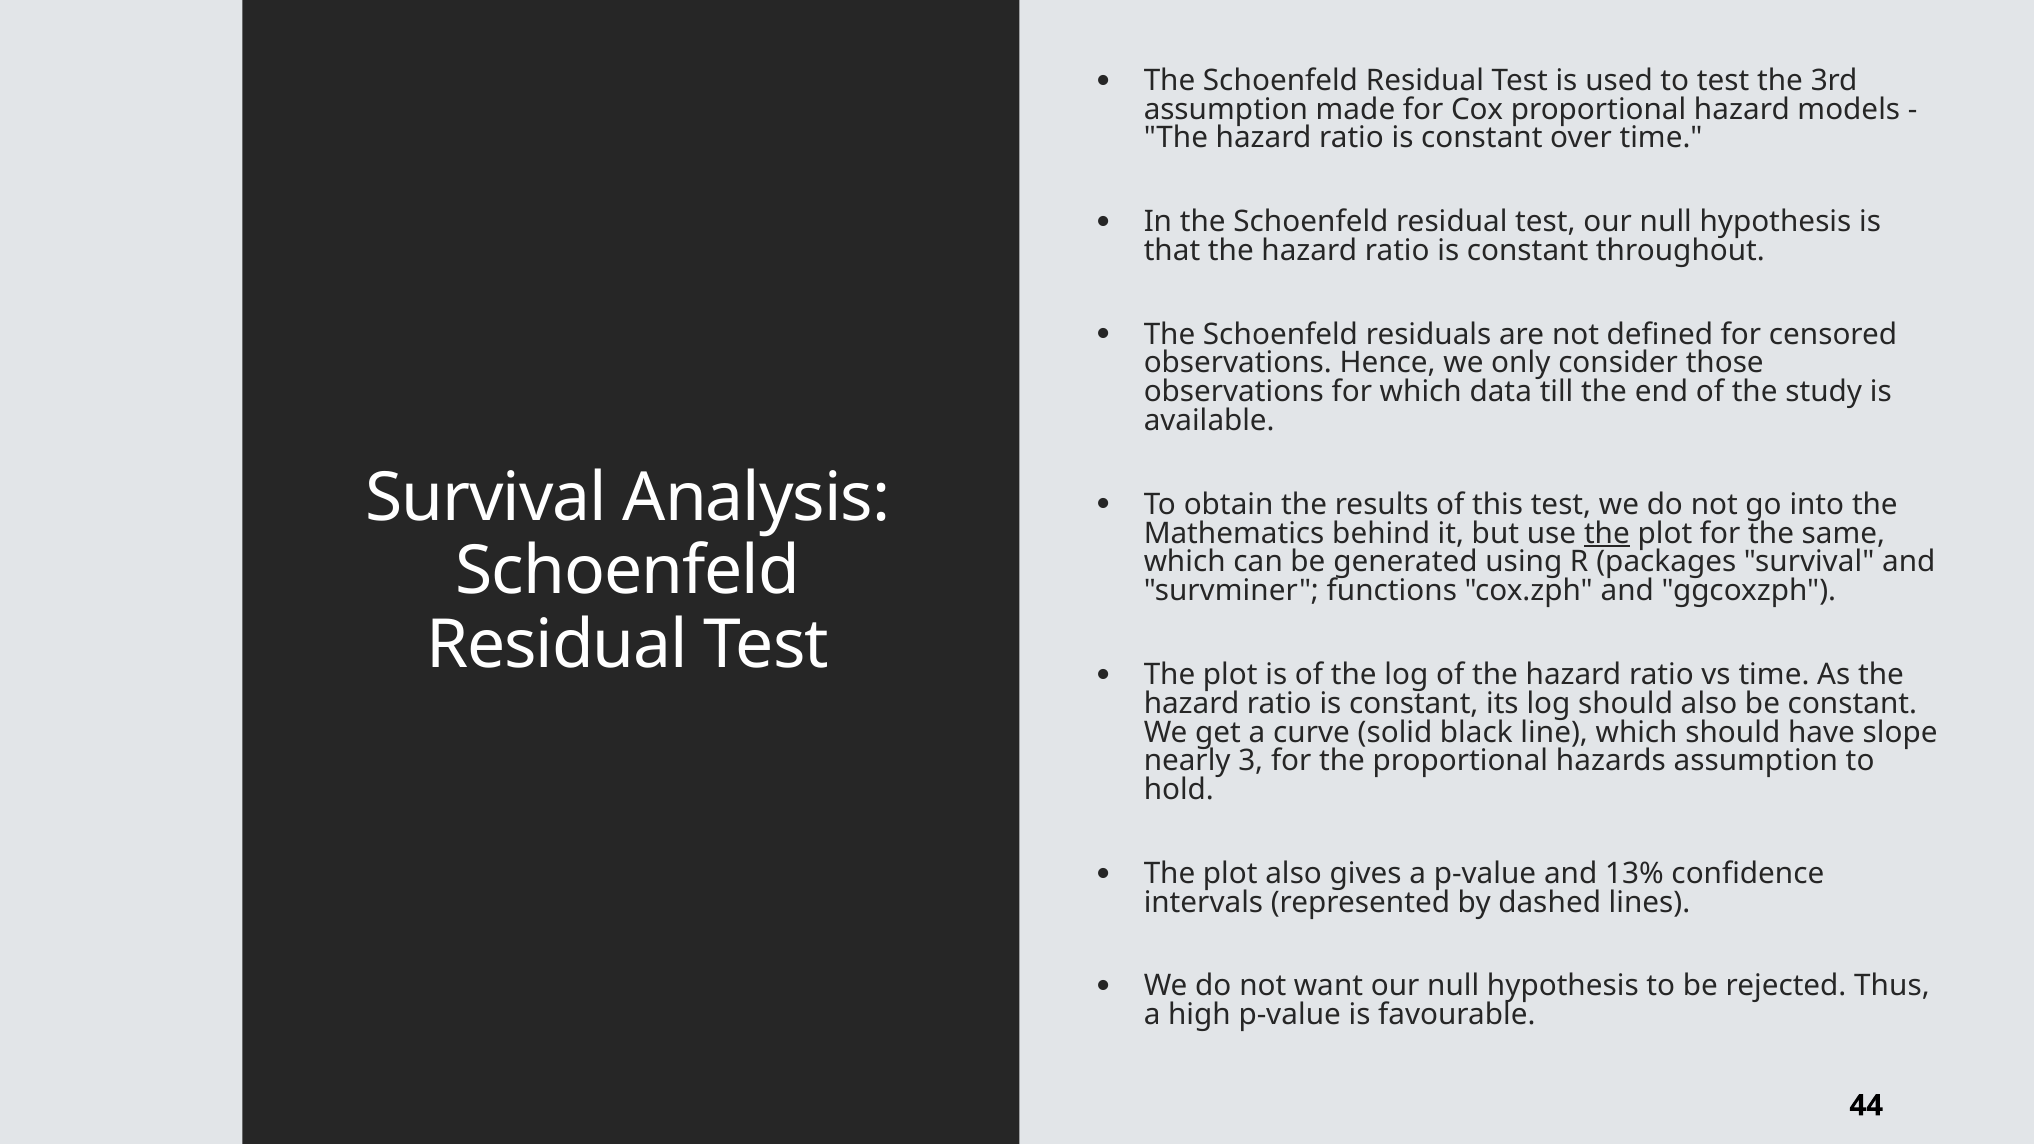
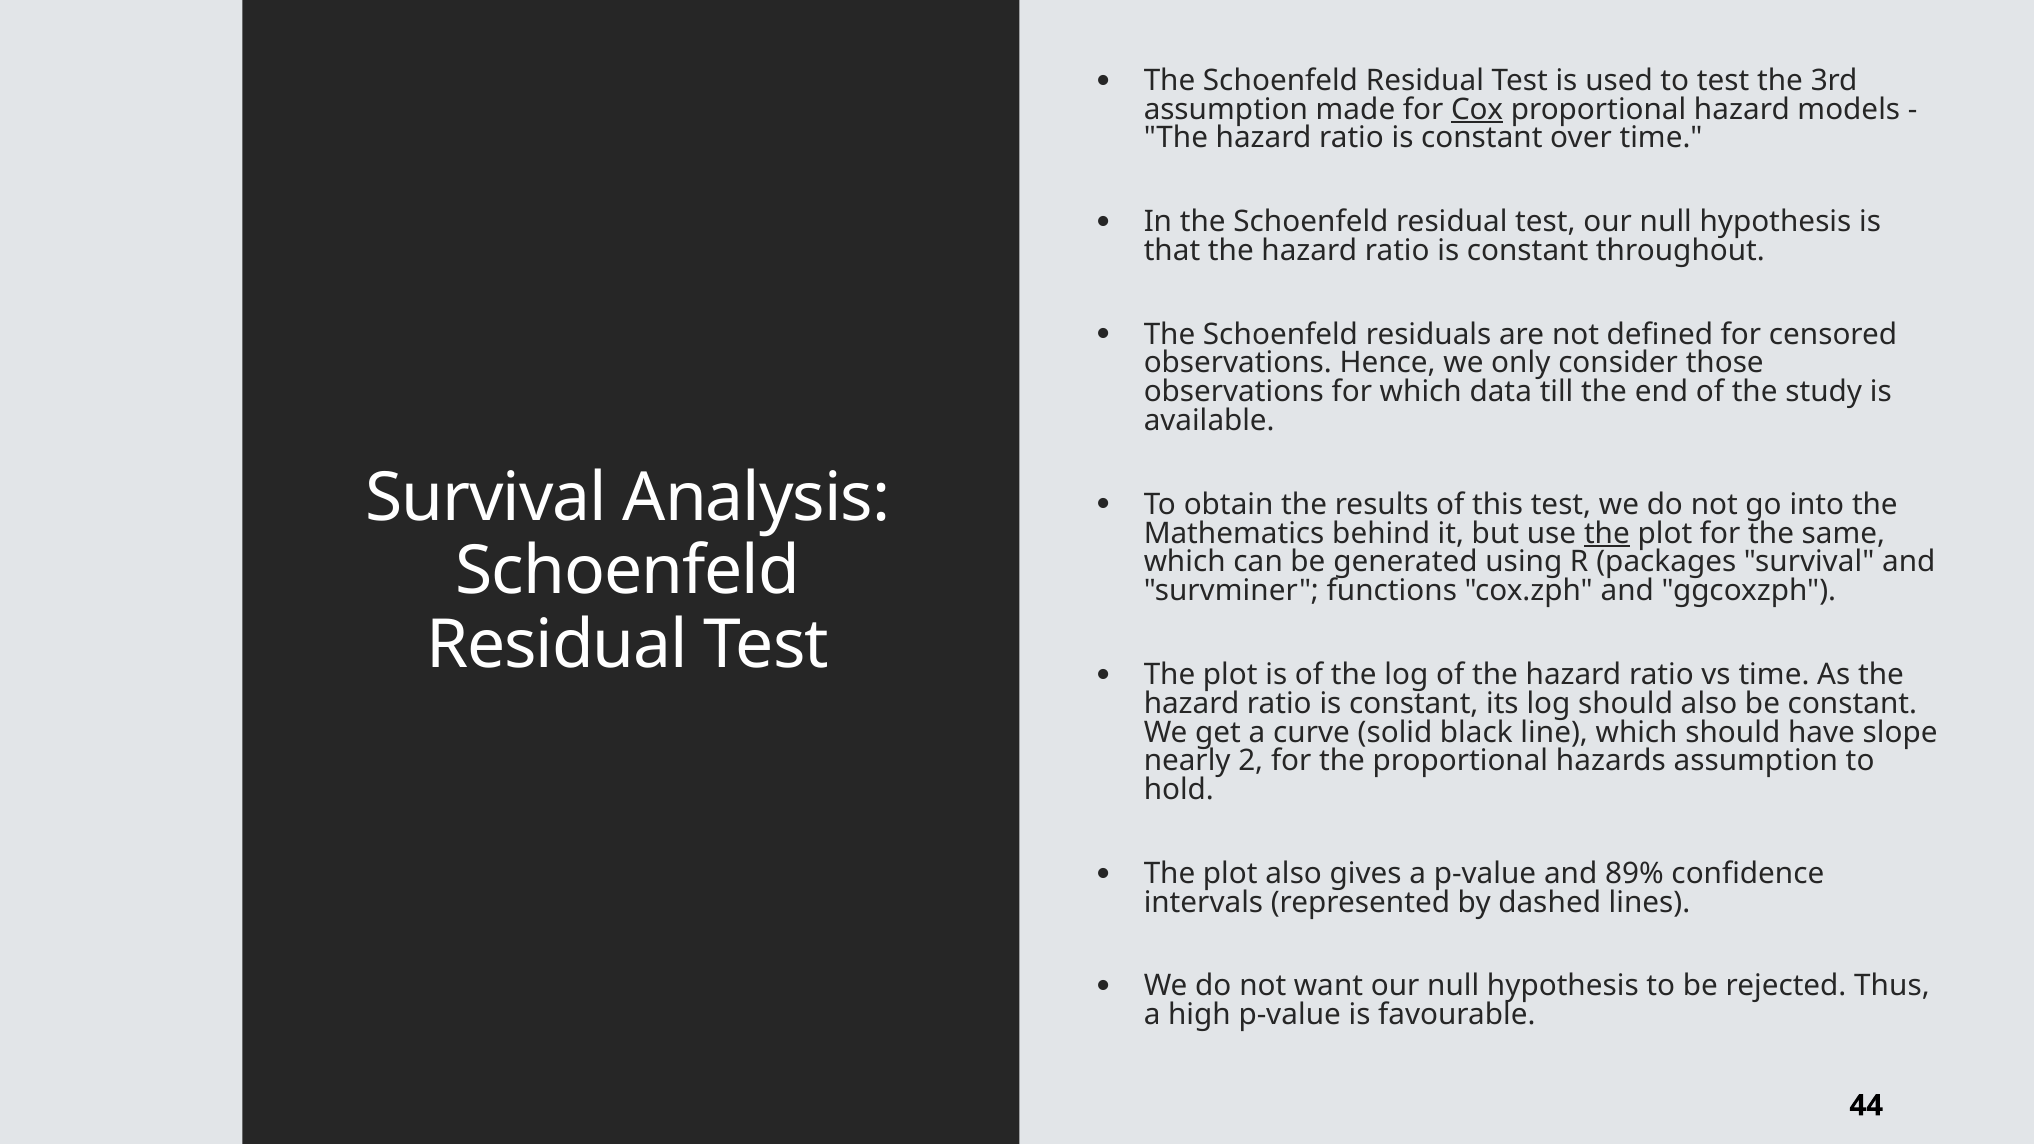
Cox underline: none -> present
3: 3 -> 2
13%: 13% -> 89%
